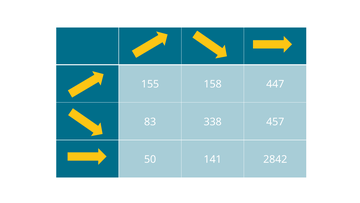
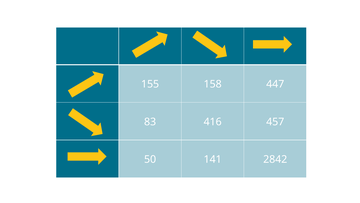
338: 338 -> 416
